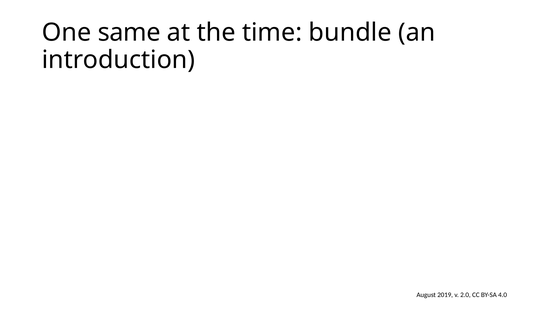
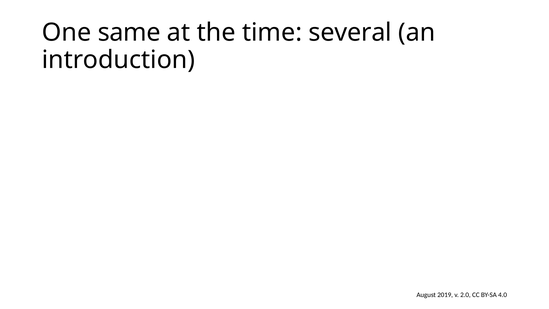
bundle: bundle -> several
